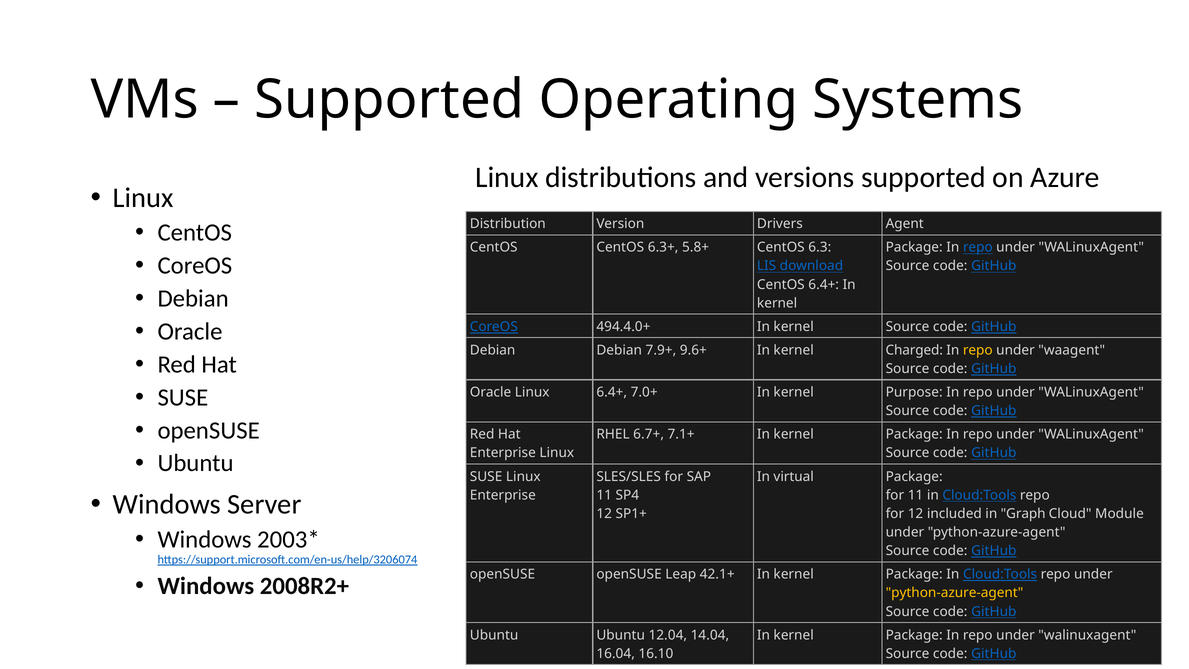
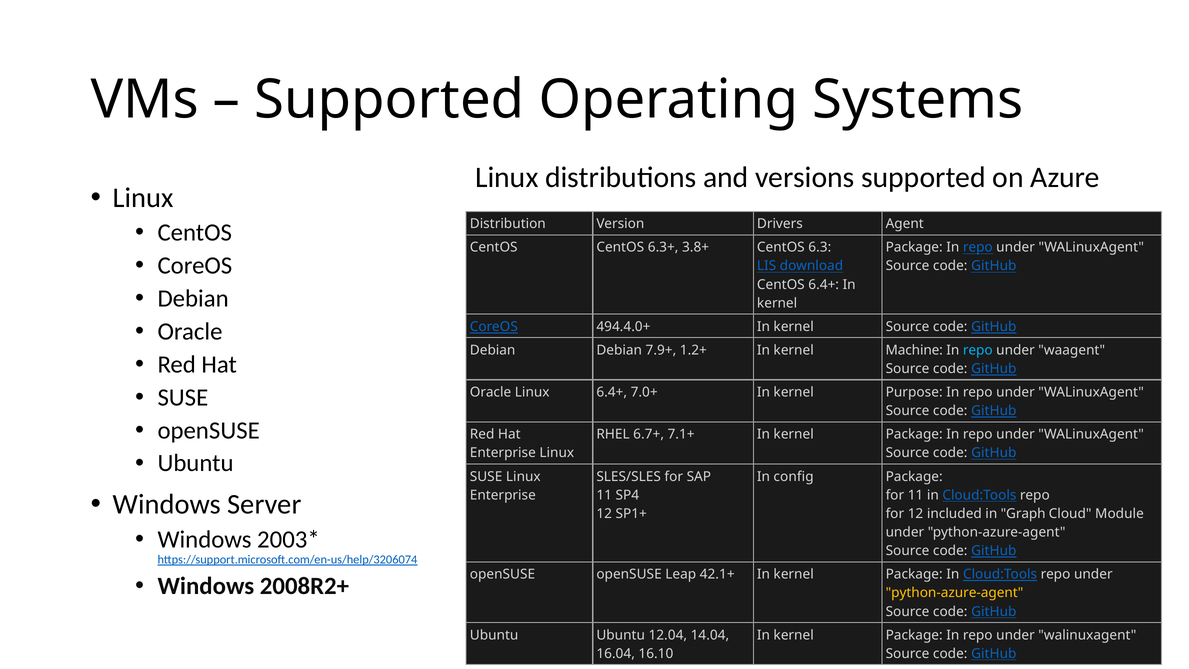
5.8+: 5.8+ -> 3.8+
9.6+: 9.6+ -> 1.2+
Charged: Charged -> Machine
repo at (978, 350) colour: yellow -> light blue
virtual: virtual -> config
